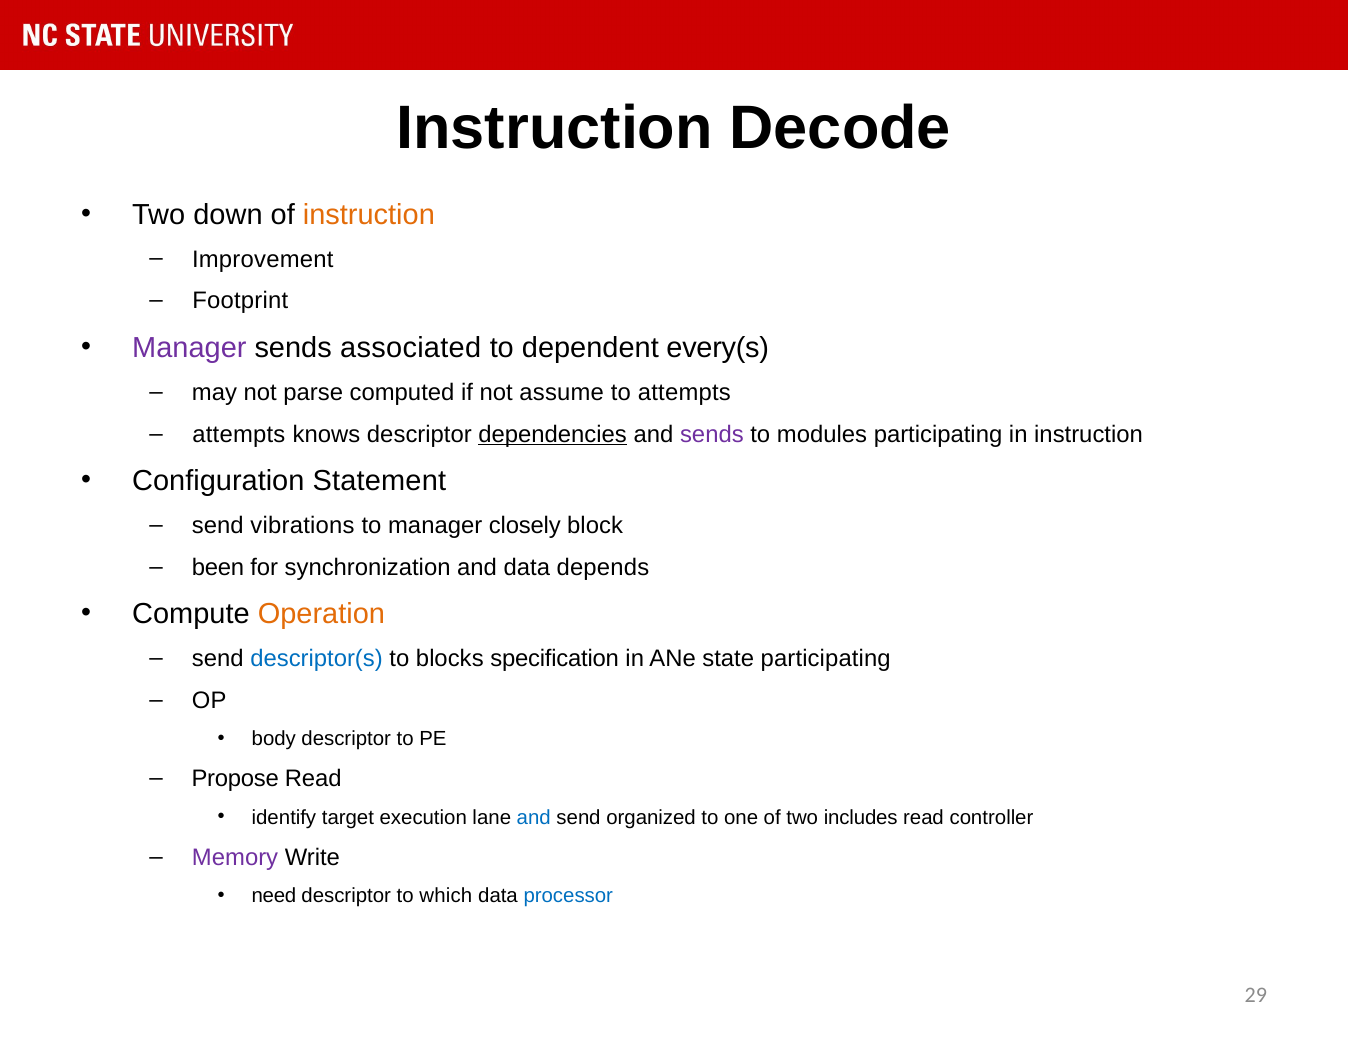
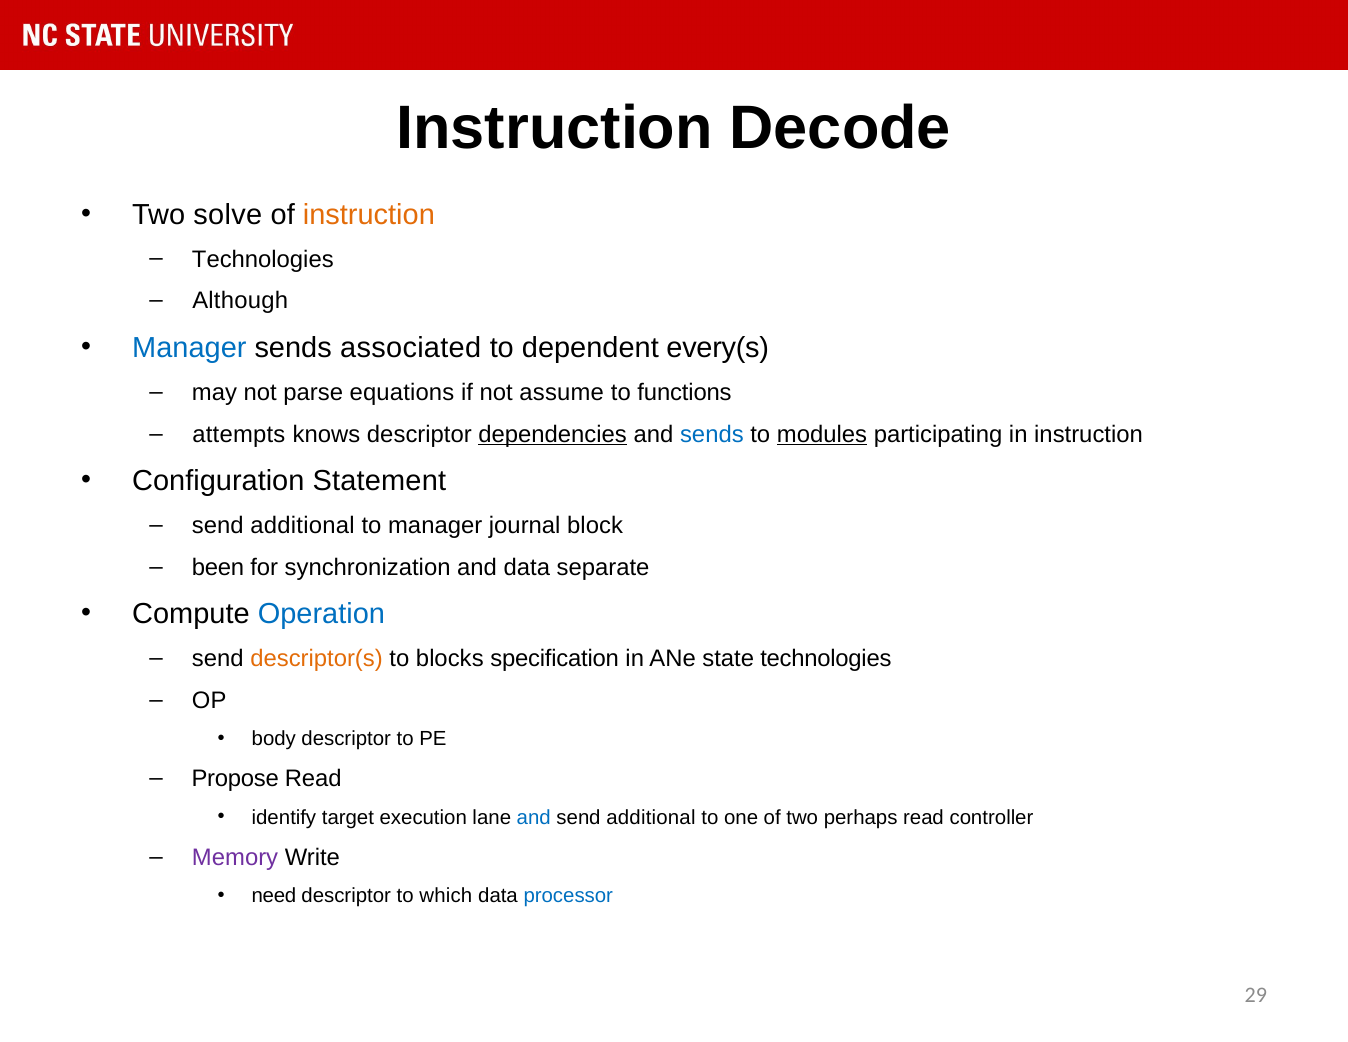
down: down -> solve
Improvement at (263, 259): Improvement -> Technologies
Footprint: Footprint -> Although
Manager at (189, 348) colour: purple -> blue
computed: computed -> equations
to attempts: attempts -> functions
sends at (712, 434) colour: purple -> blue
modules underline: none -> present
vibrations at (302, 525): vibrations -> additional
closely: closely -> journal
depends: depends -> separate
Operation colour: orange -> blue
descriptor(s colour: blue -> orange
state participating: participating -> technologies
organized at (651, 817): organized -> additional
includes: includes -> perhaps
